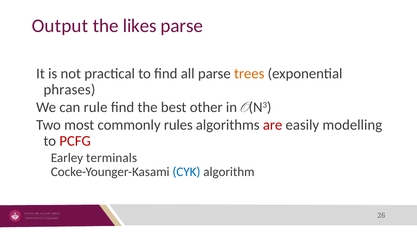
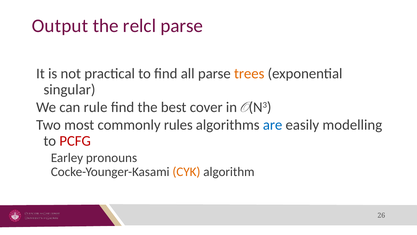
likes: likes -> relcl
phrases: phrases -> singular
other: other -> cover
are colour: red -> blue
terminals: terminals -> pronouns
CYK colour: blue -> orange
